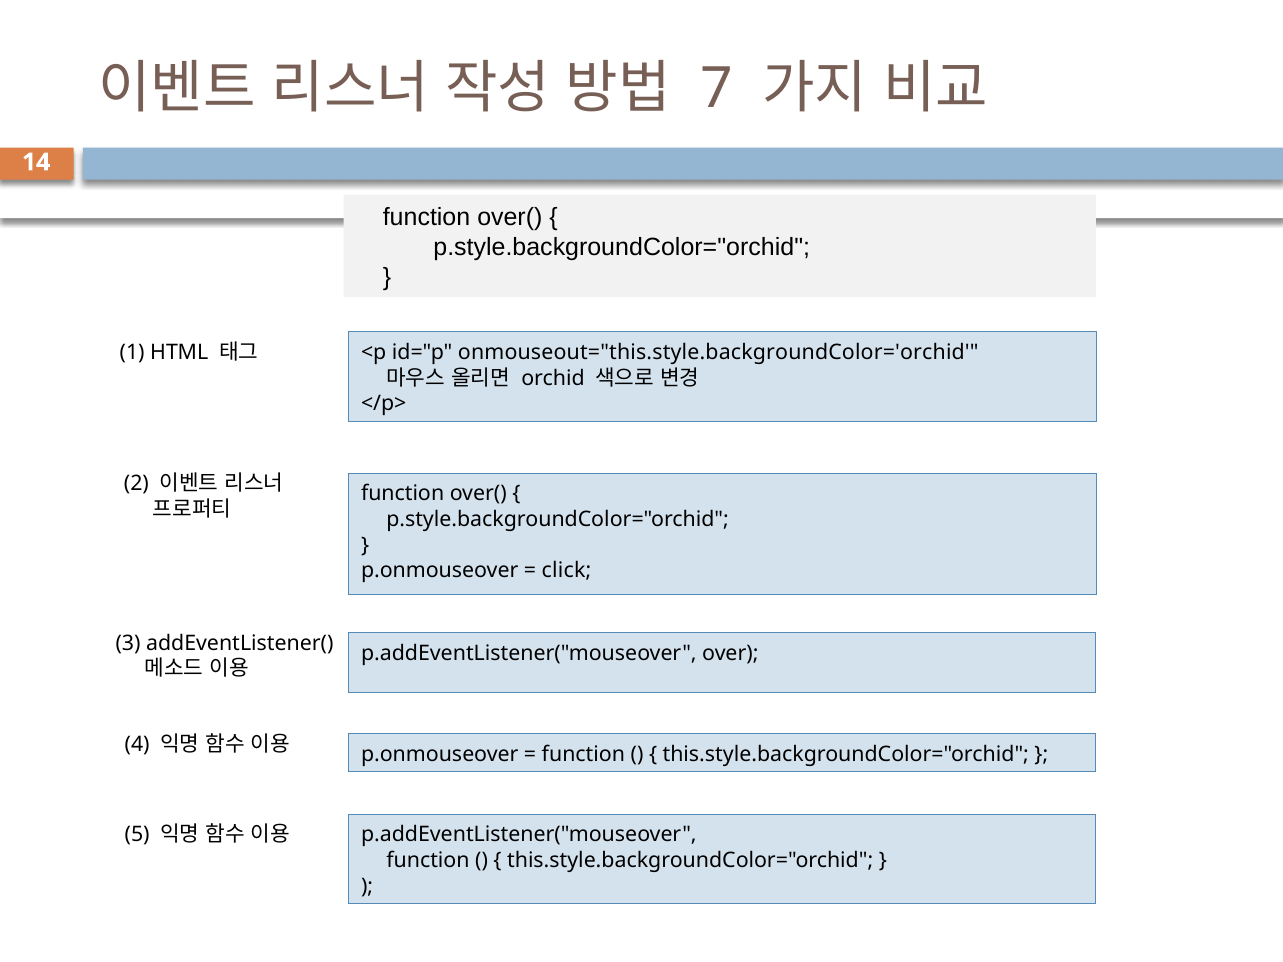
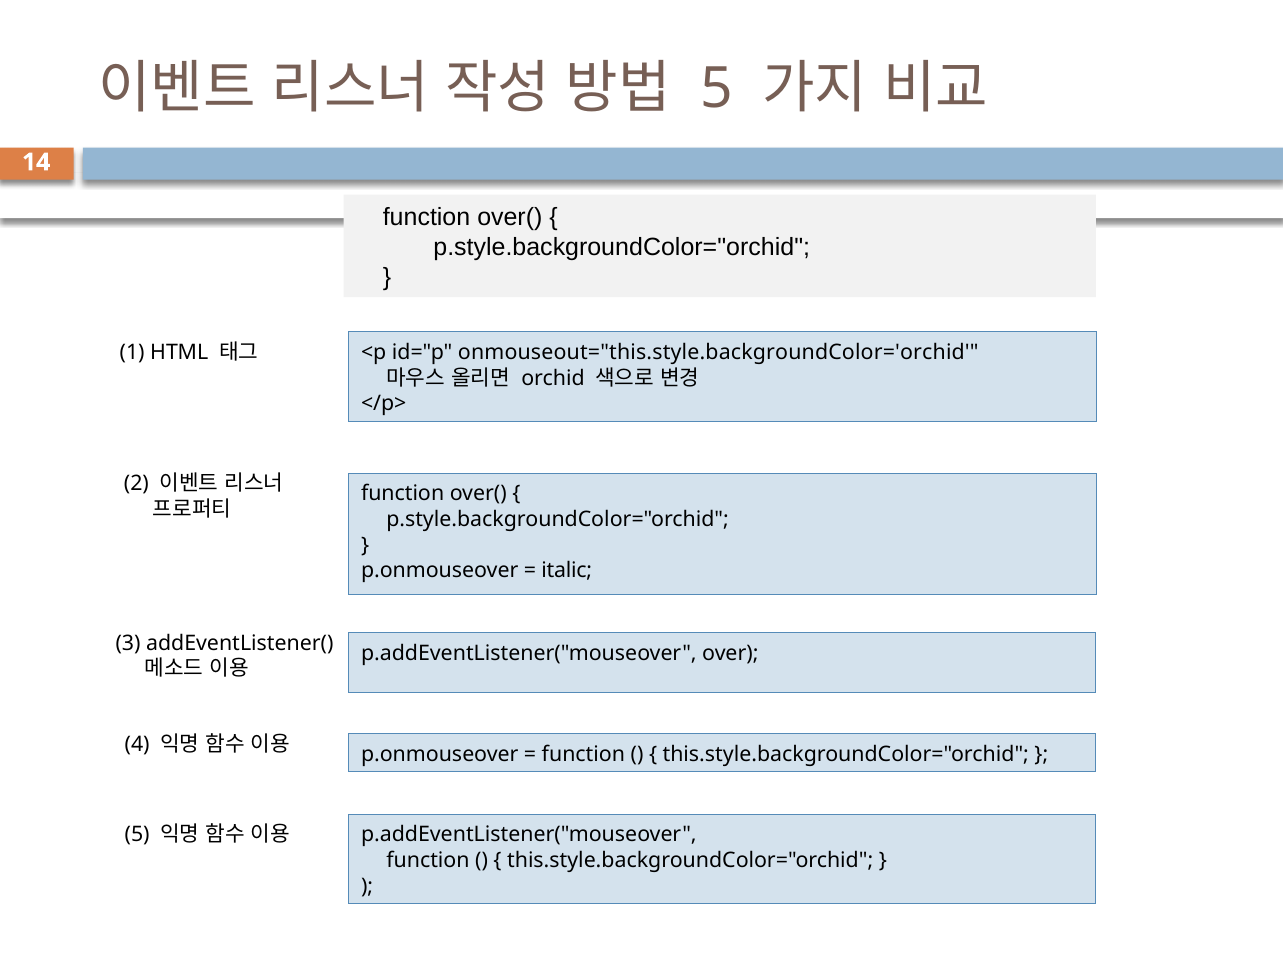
7 at (717, 89): 7 -> 5
click: click -> italic
